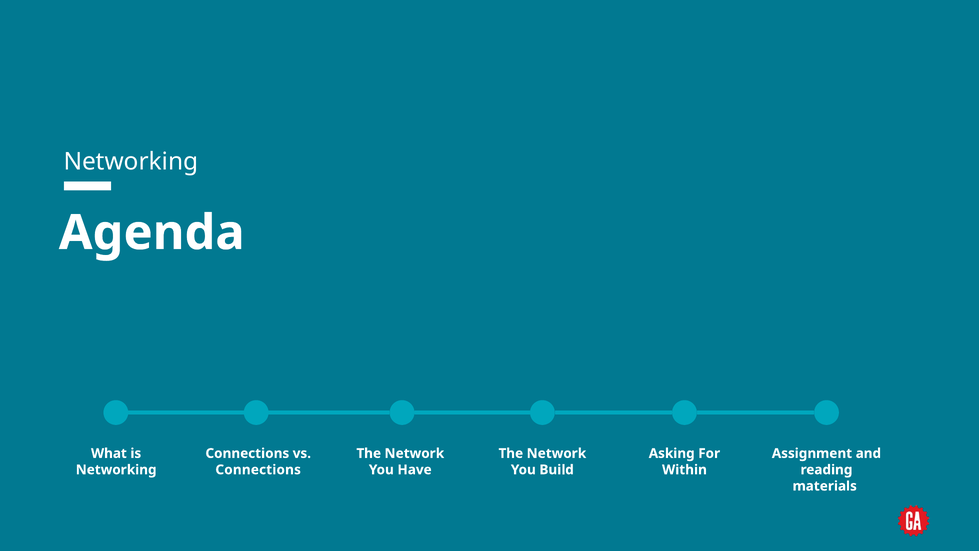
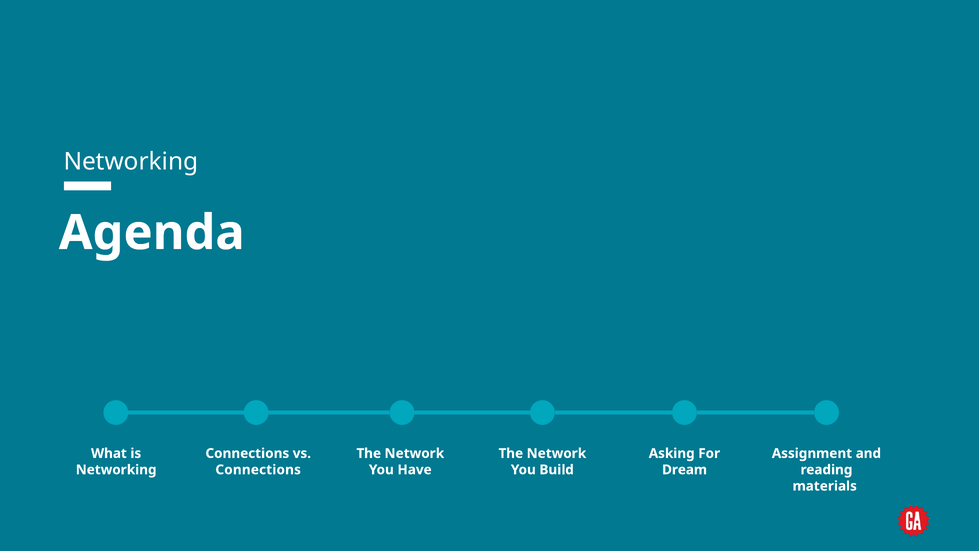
Within: Within -> Dream
